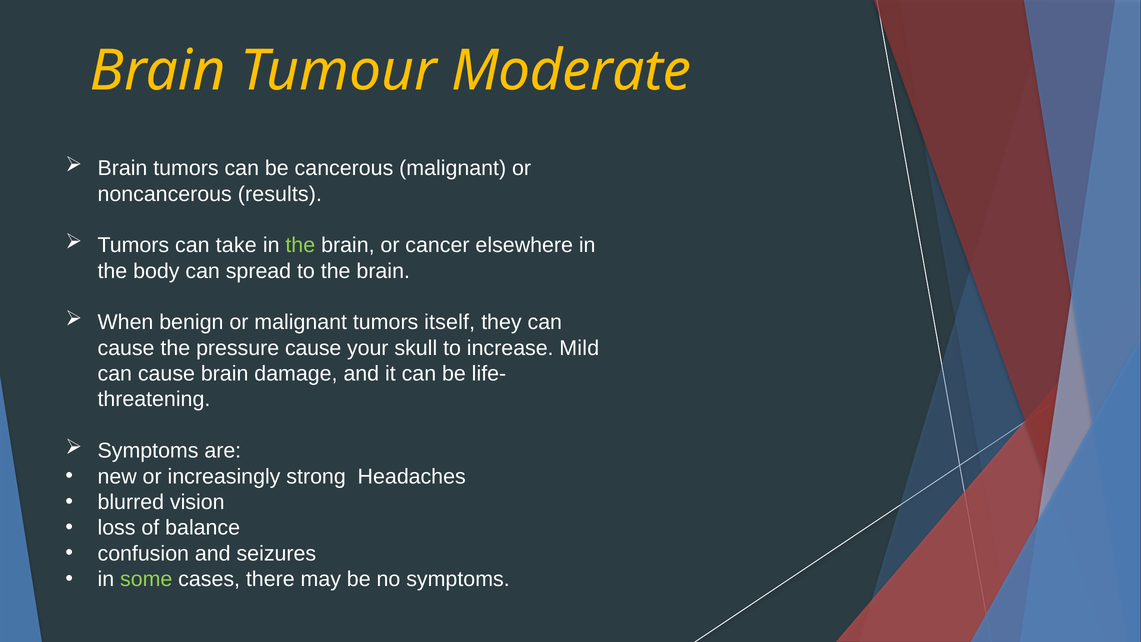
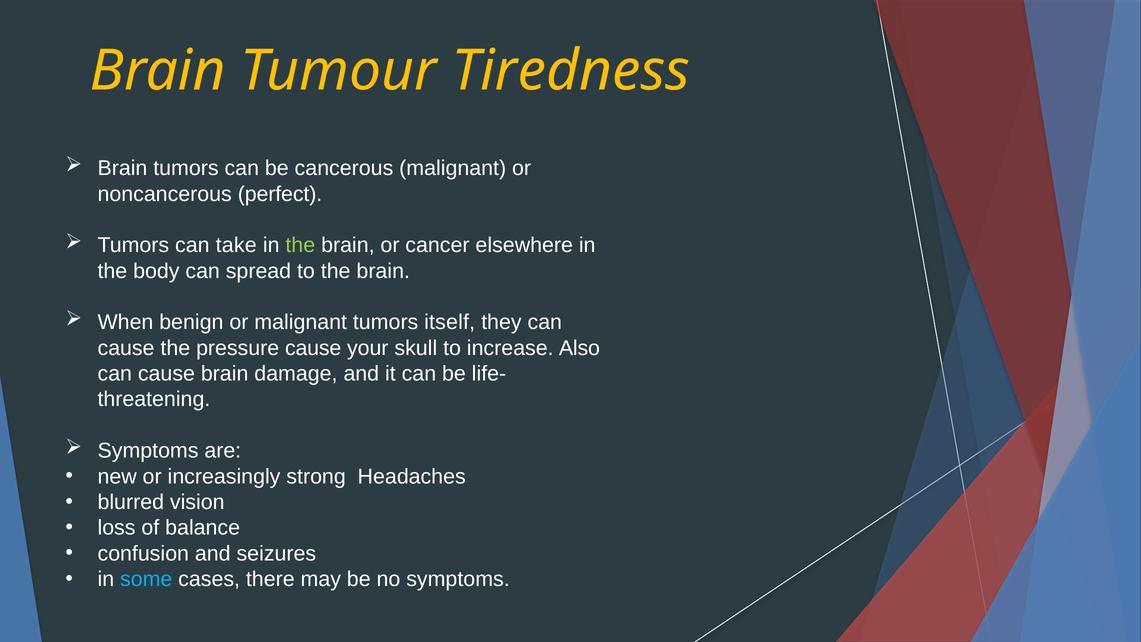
Moderate: Moderate -> Tiredness
results: results -> perfect
Mild: Mild -> Also
some colour: light green -> light blue
